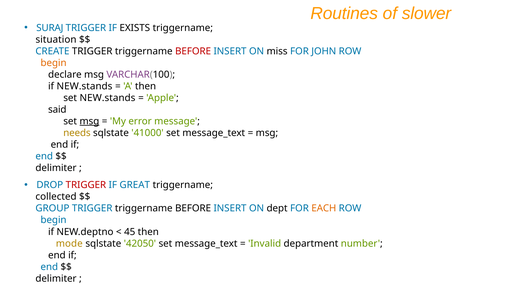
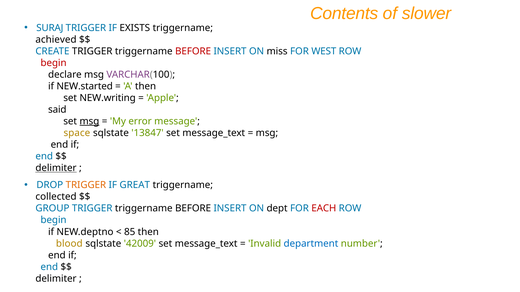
Routines: Routines -> Contents
situation: situation -> achieved
JOHN: JOHN -> WEST
begin at (54, 63) colour: orange -> red
if NEW.stands: NEW.stands -> NEW.started
set NEW.stands: NEW.stands -> NEW.writing
needs: needs -> space
41000: 41000 -> 13847
delimiter at (56, 168) underline: none -> present
TRIGGER at (86, 185) colour: red -> orange
EACH colour: orange -> red
45: 45 -> 85
mode: mode -> blood
42050: 42050 -> 42009
department colour: black -> blue
